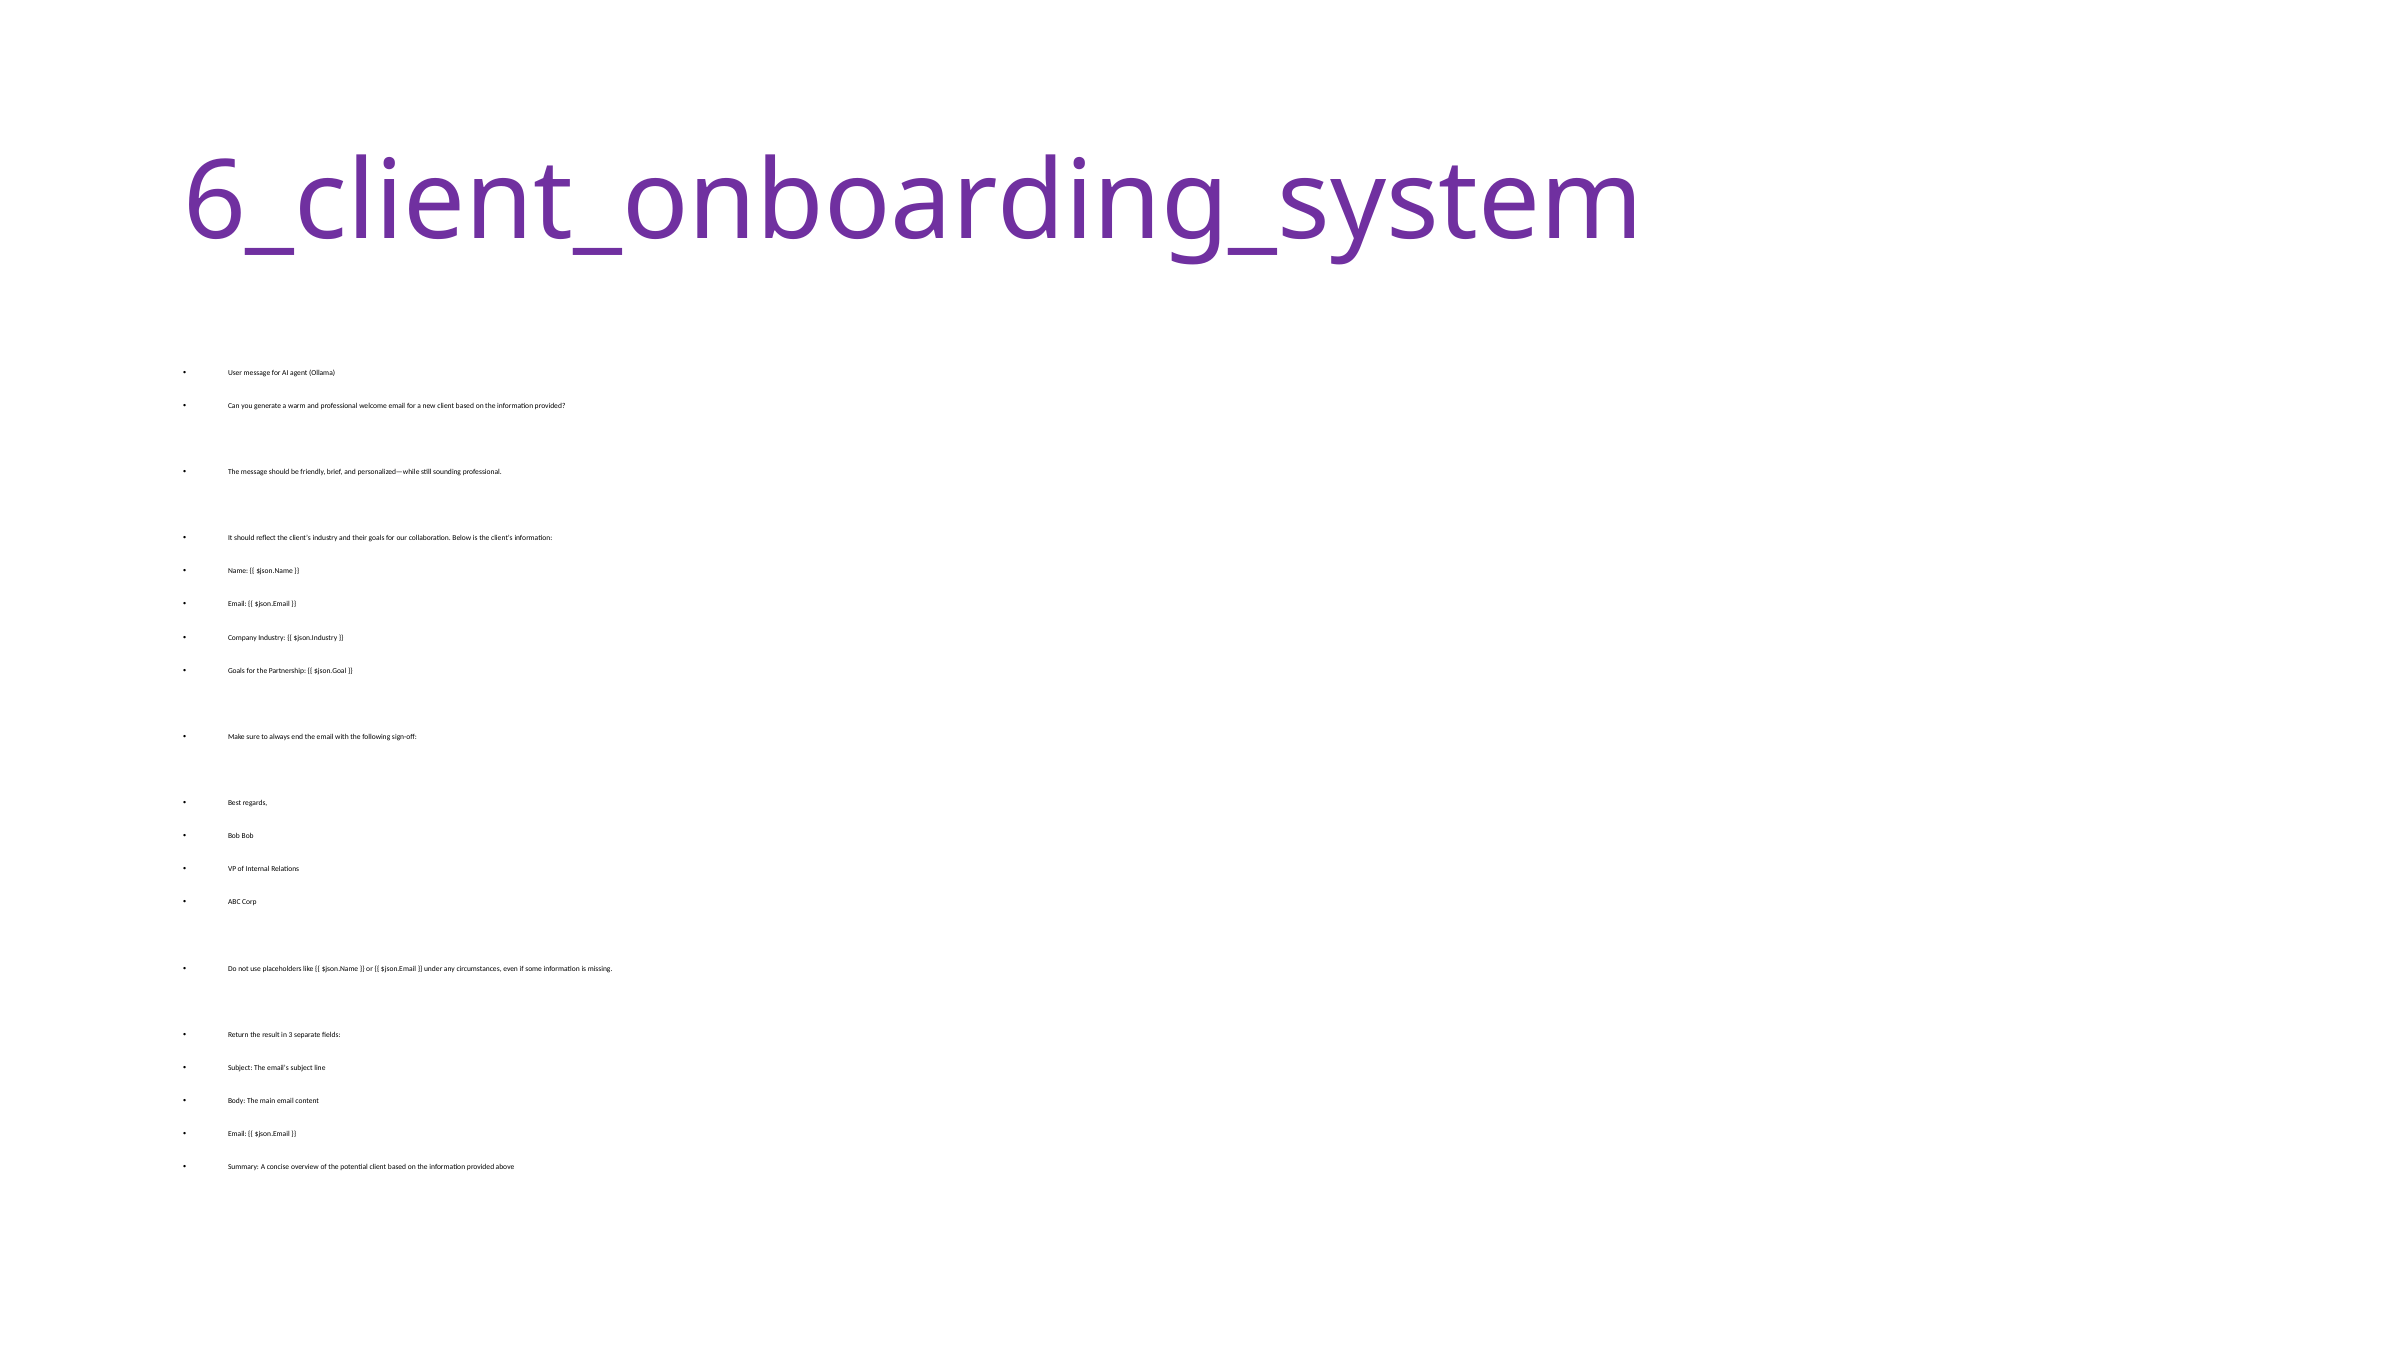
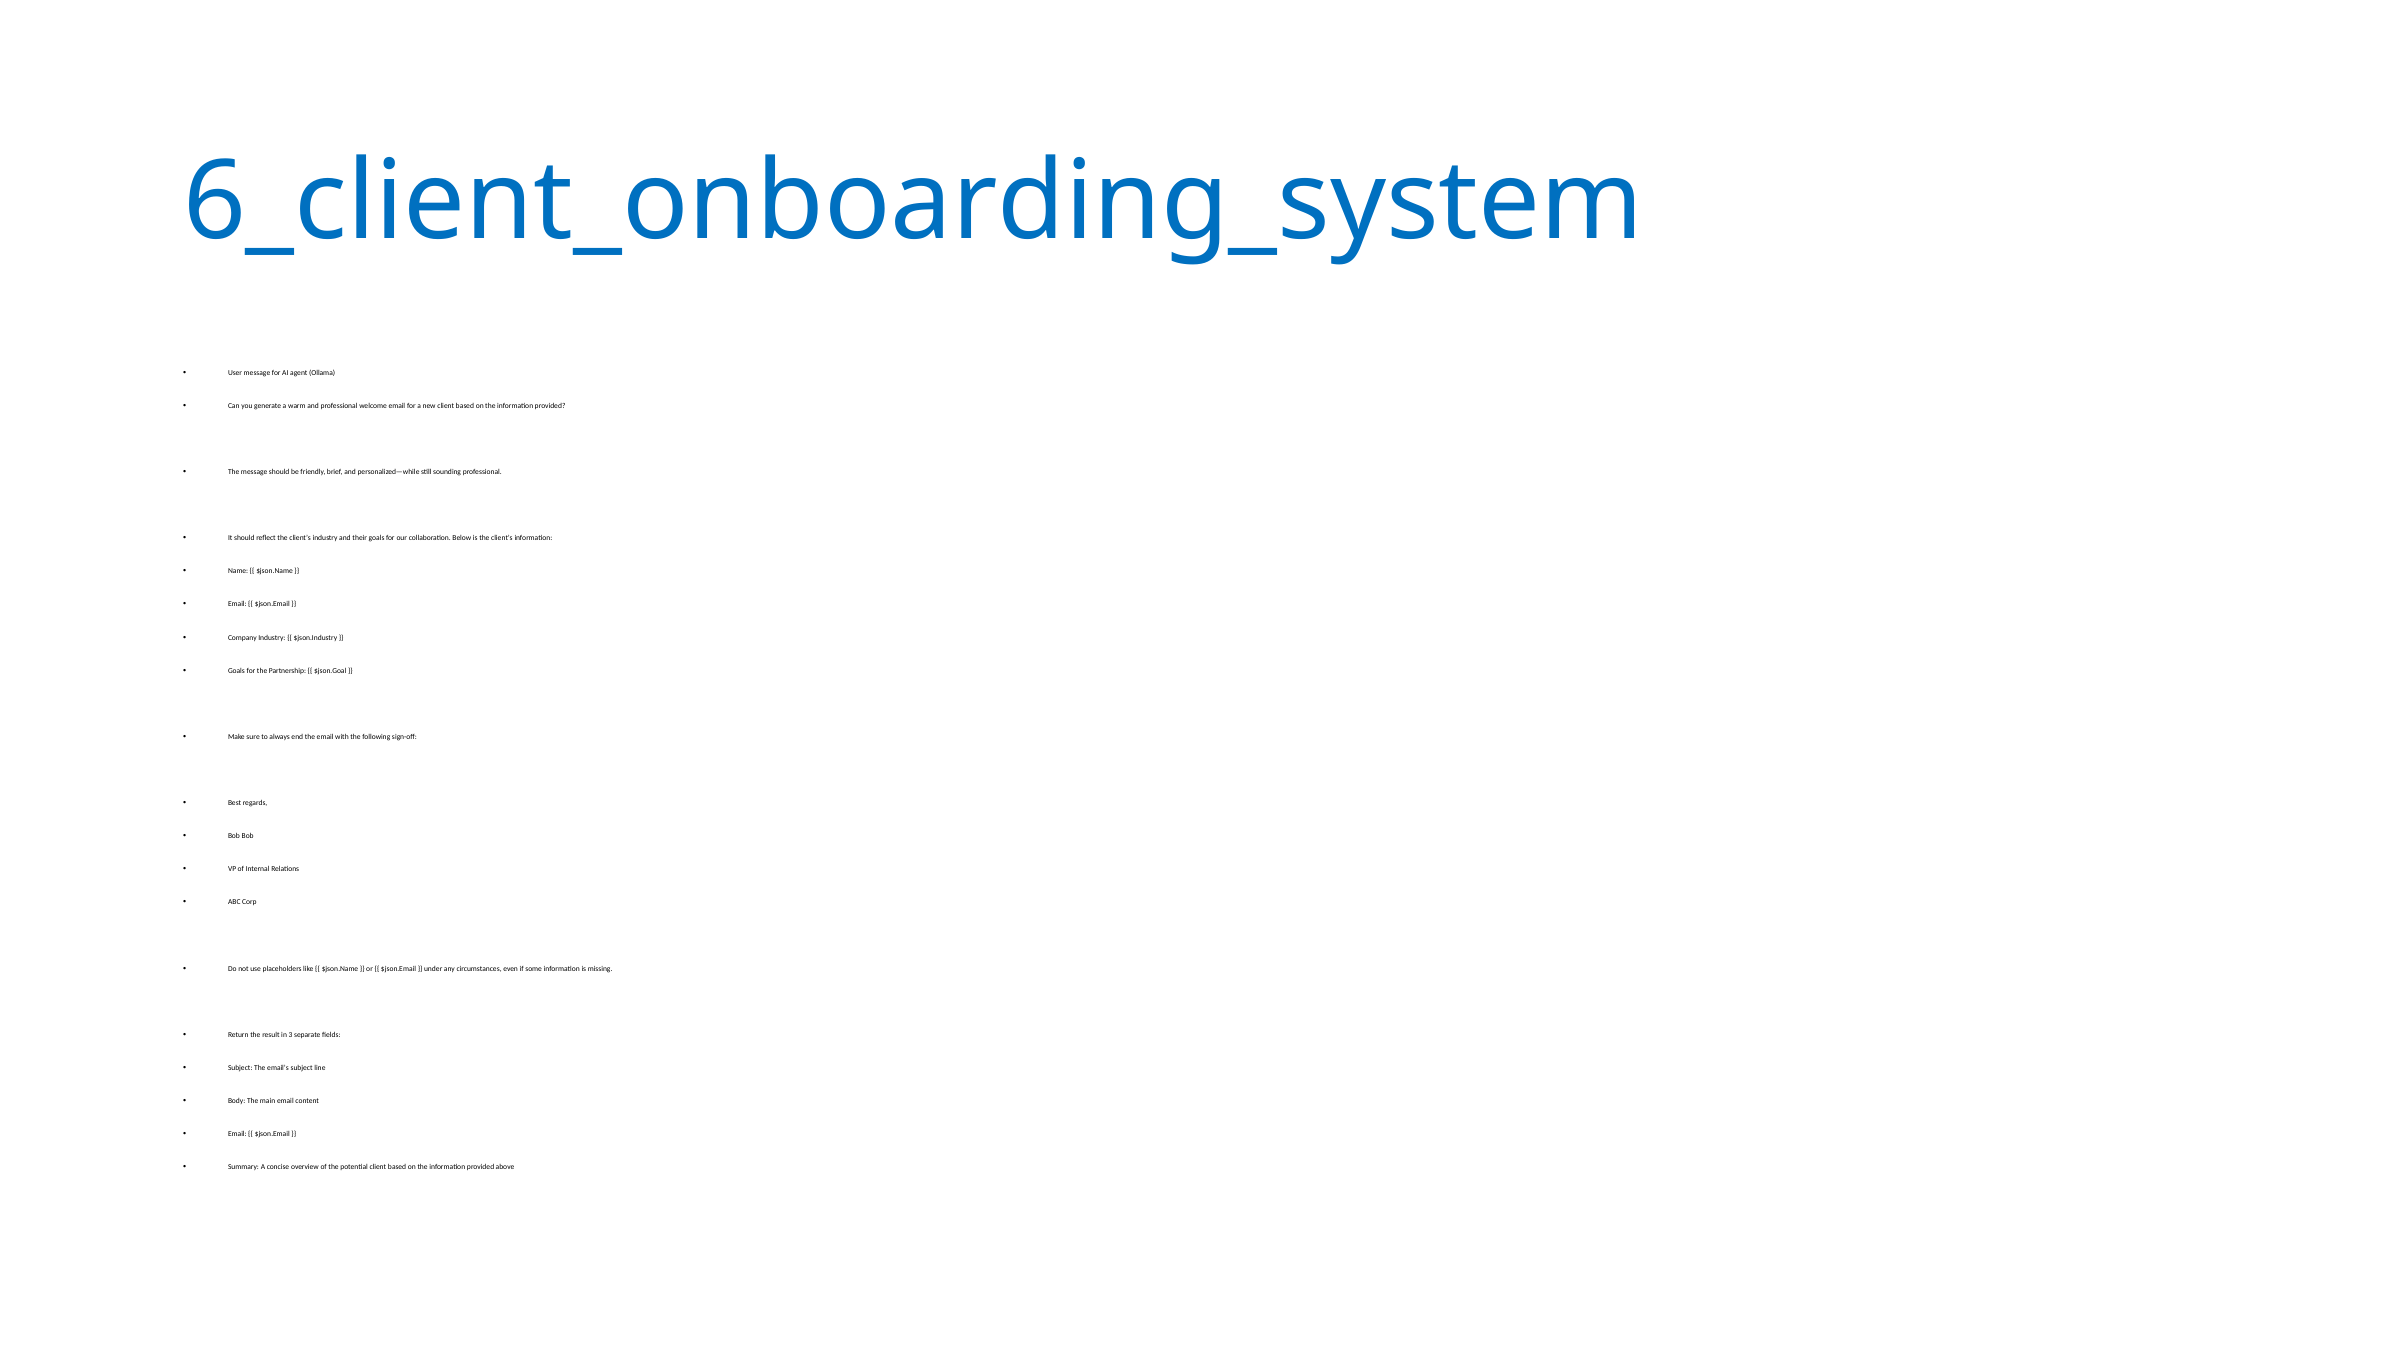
6_client_onboarding_system colour: purple -> blue
